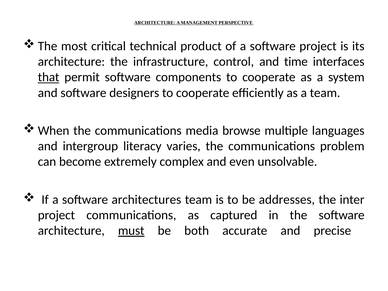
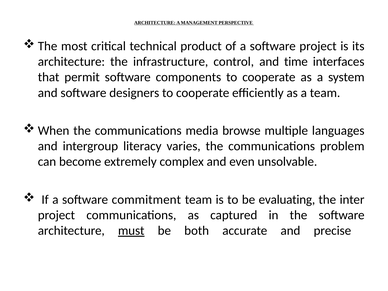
that underline: present -> none
architectures: architectures -> commitment
addresses: addresses -> evaluating
